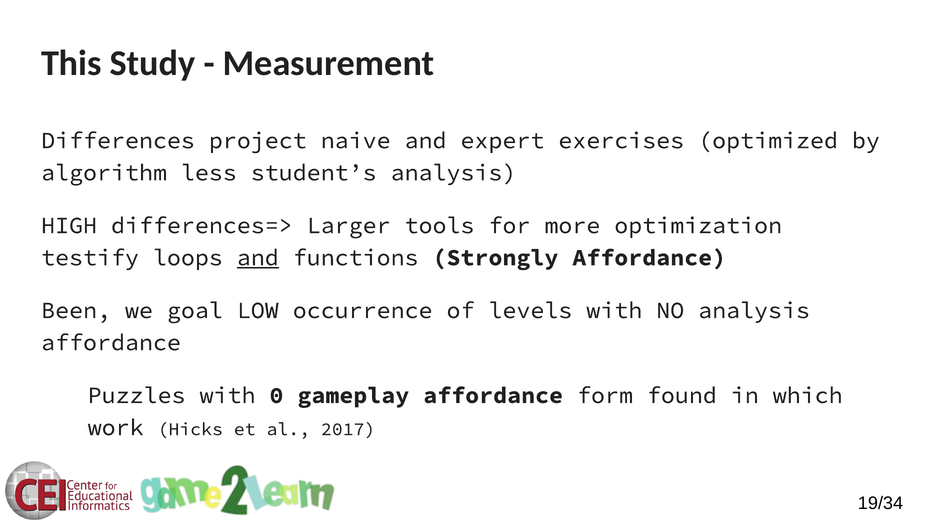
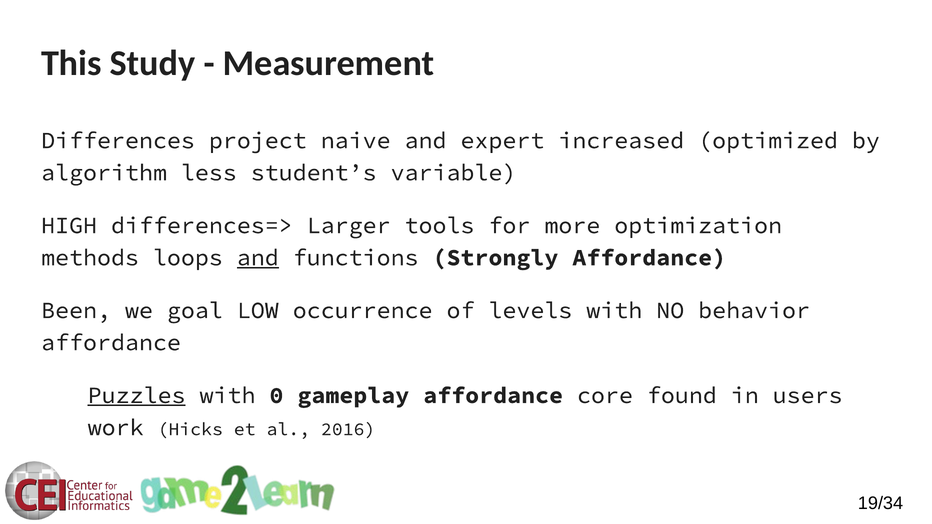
exercises: exercises -> increased
student’s analysis: analysis -> variable
testify: testify -> methods
NO analysis: analysis -> behavior
Puzzles underline: none -> present
form: form -> core
which: which -> users
2017: 2017 -> 2016
